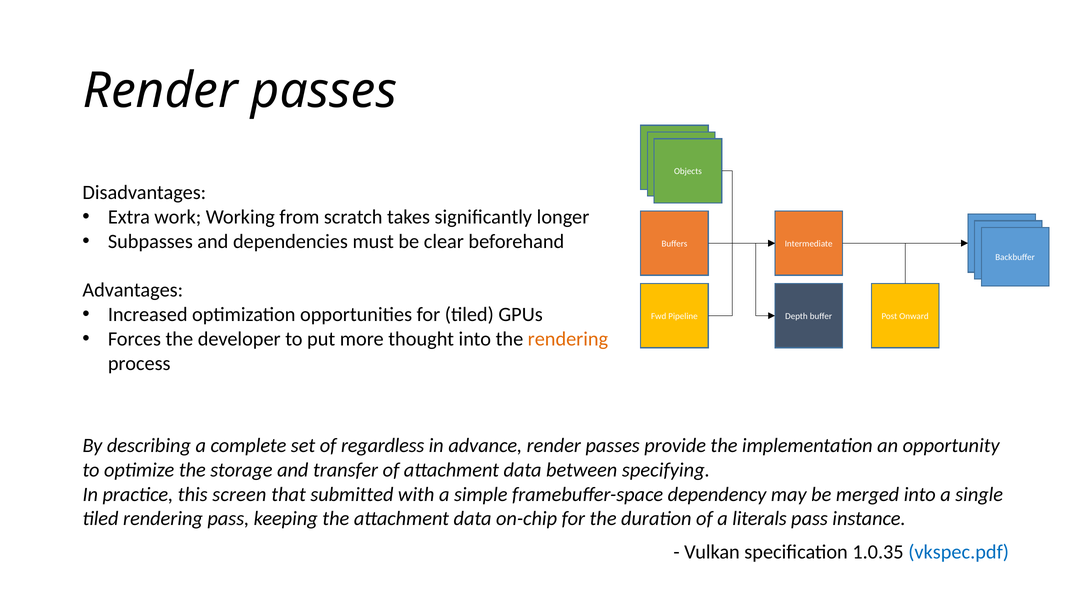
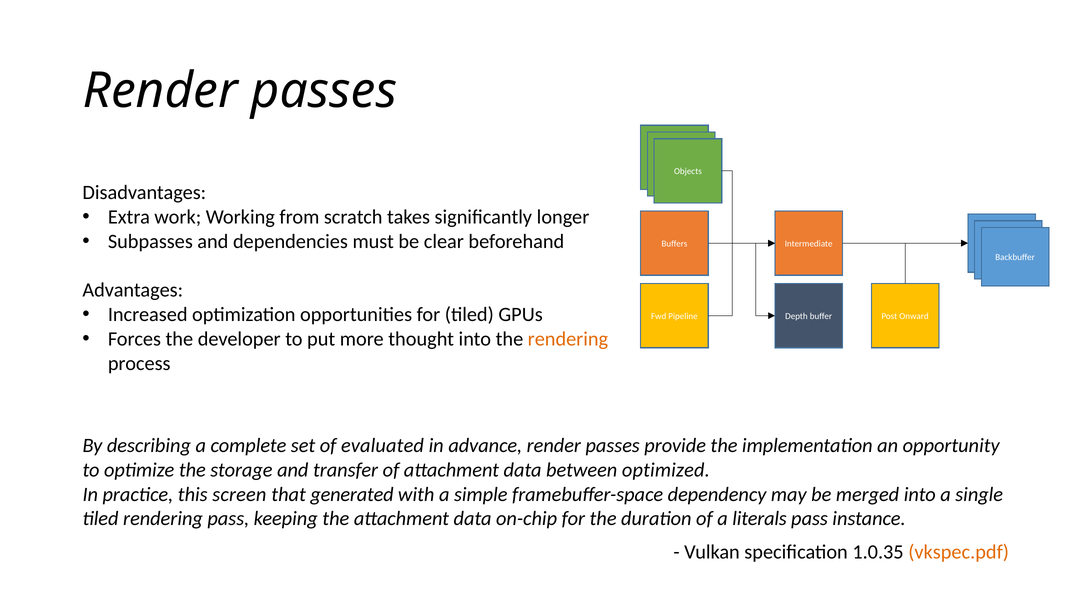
regardless: regardless -> evaluated
specifying: specifying -> optimized
submitted: submitted -> generated
vkspec.pdf colour: blue -> orange
